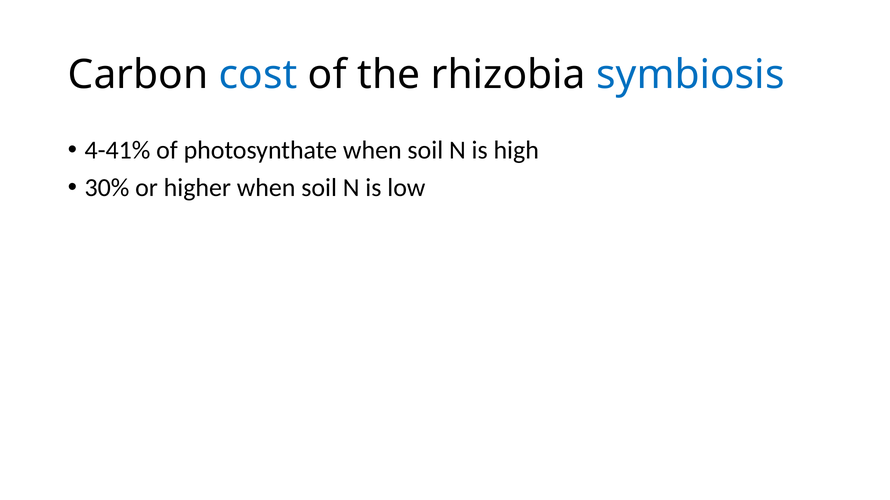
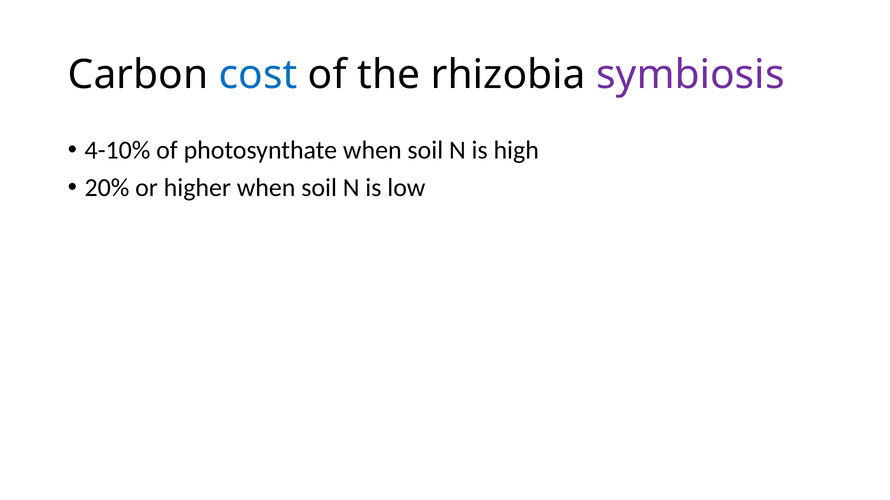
symbiosis colour: blue -> purple
4-41%: 4-41% -> 4-10%
30%: 30% -> 20%
